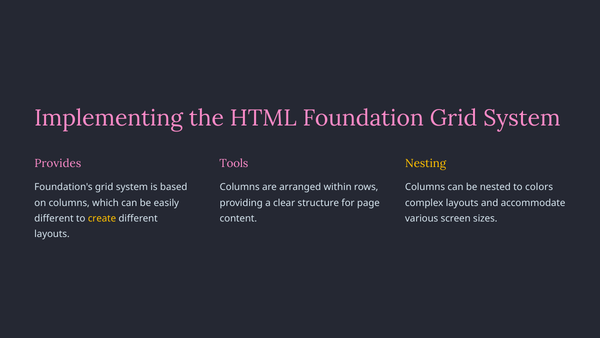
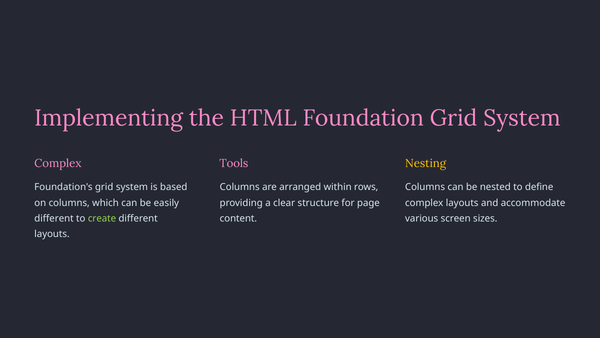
Provides at (58, 163): Provides -> Complex
colors: colors -> define
create colour: yellow -> light green
